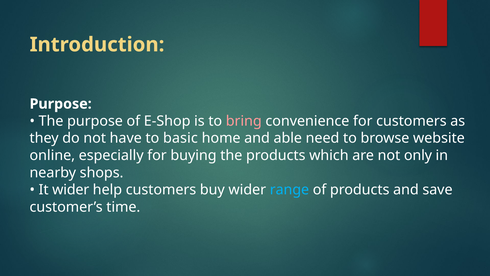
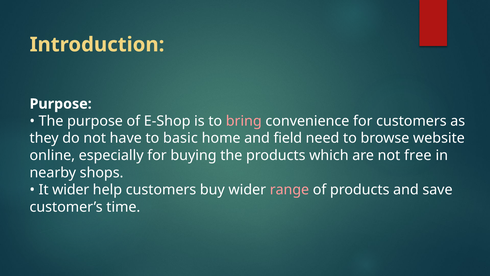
able: able -> field
only: only -> free
range colour: light blue -> pink
